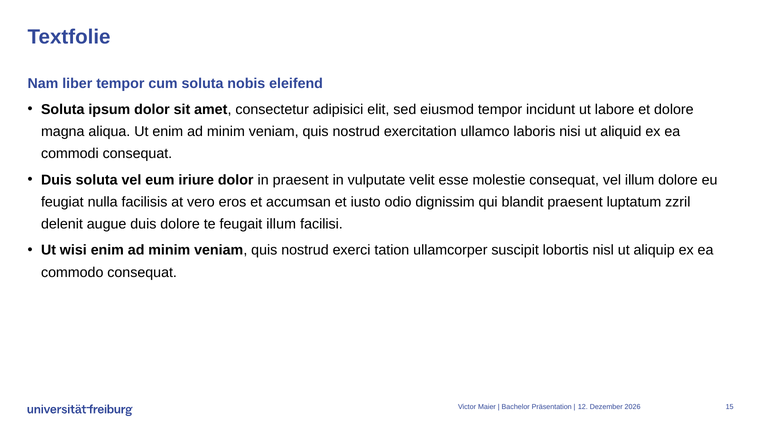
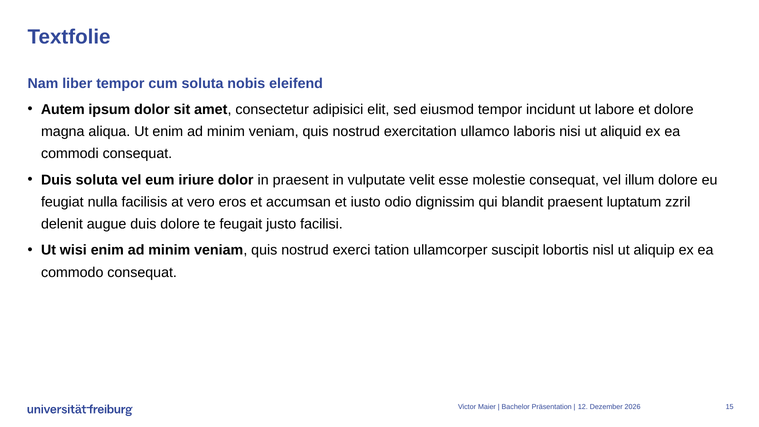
Soluta at (63, 109): Soluta -> Autem
feugait illum: illum -> justo
